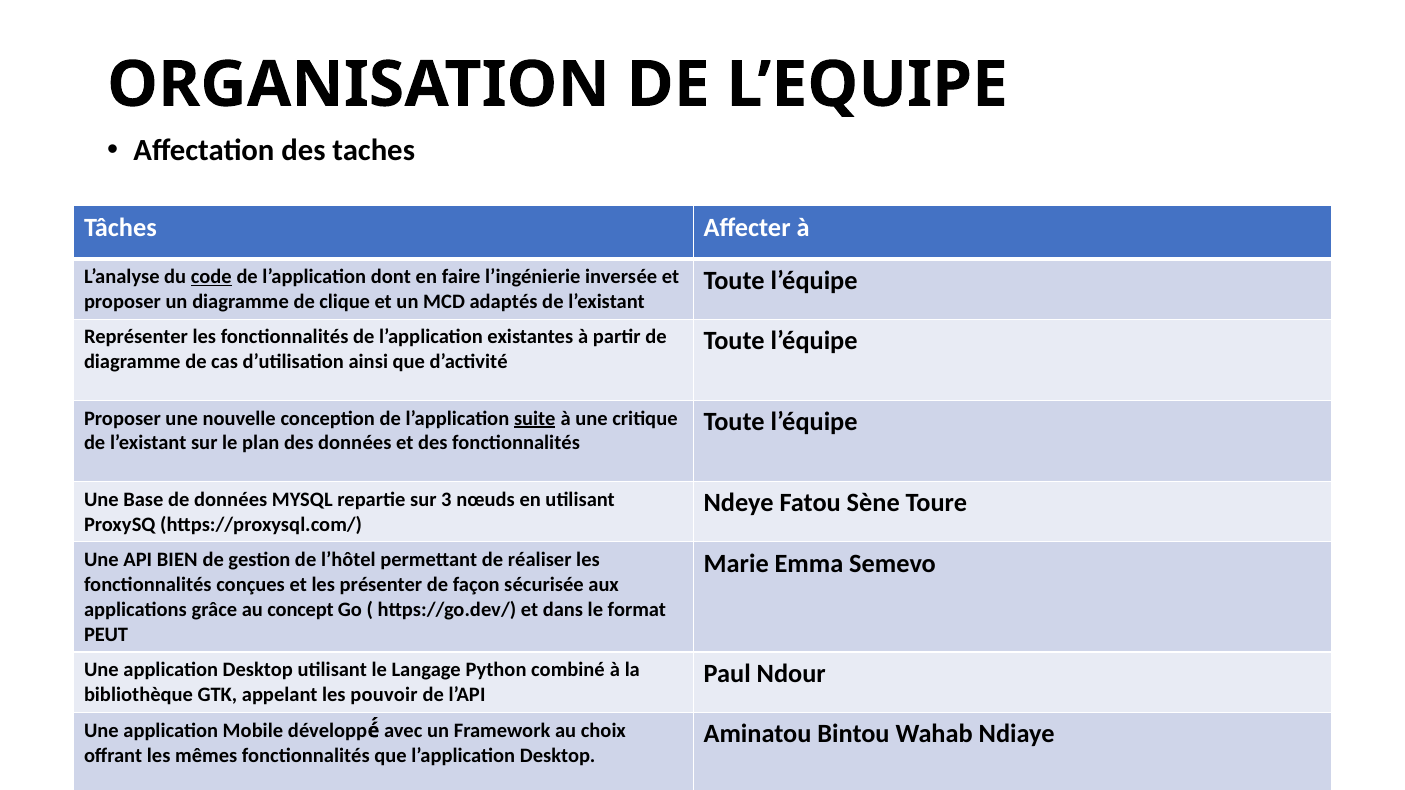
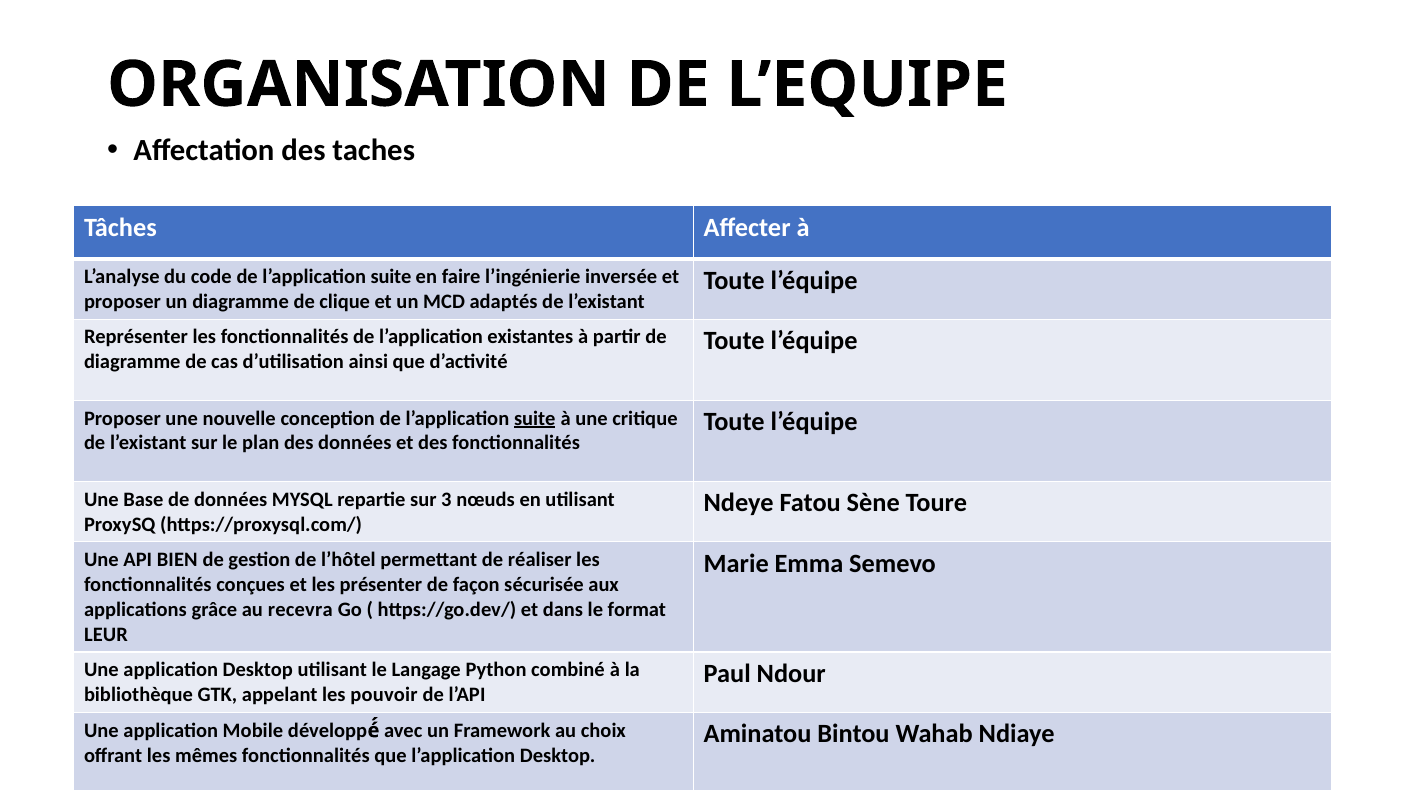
code underline: present -> none
dont at (391, 277): dont -> suite
concept: concept -> recevra
PEUT: PEUT -> LEUR
